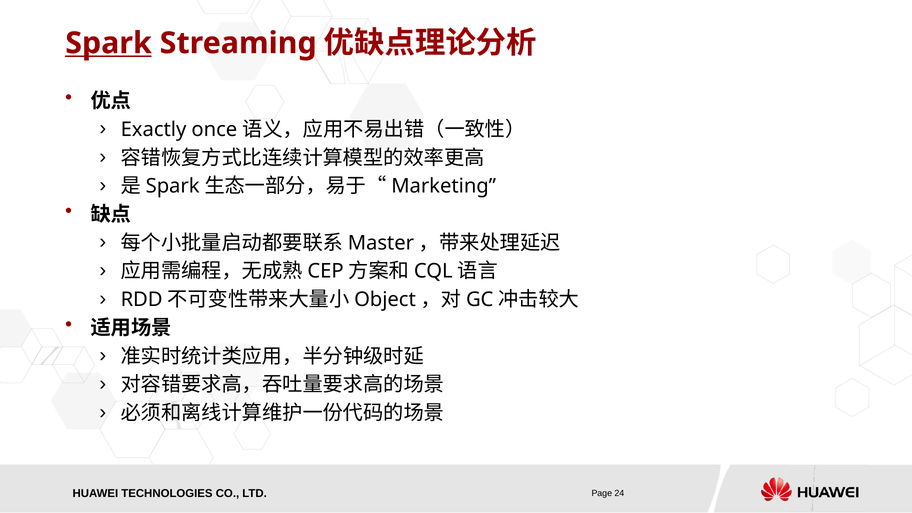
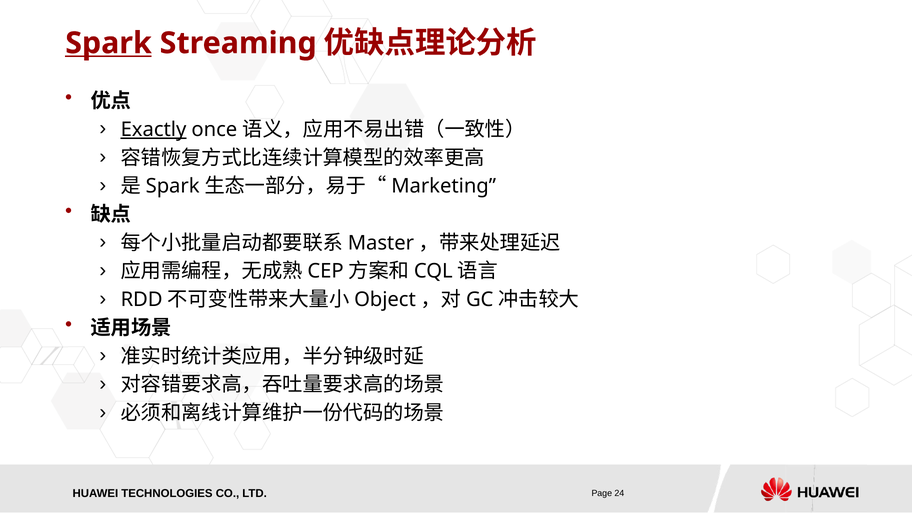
Exactly underline: none -> present
